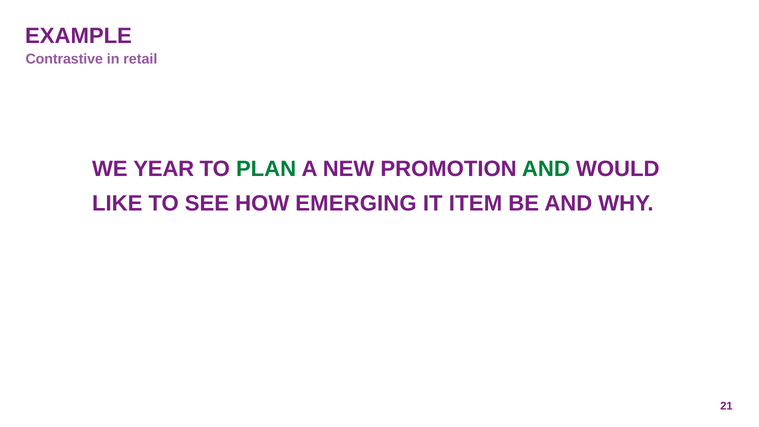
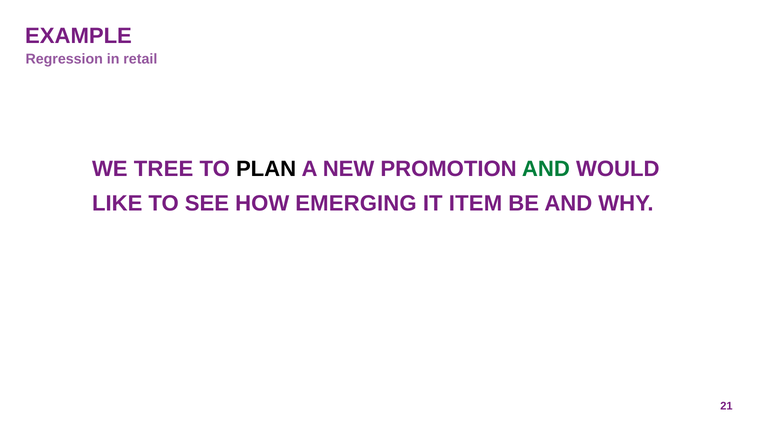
Contrastive: Contrastive -> Regression
YEAR: YEAR -> TREE
PLAN colour: green -> black
